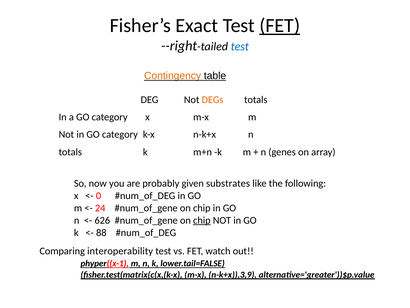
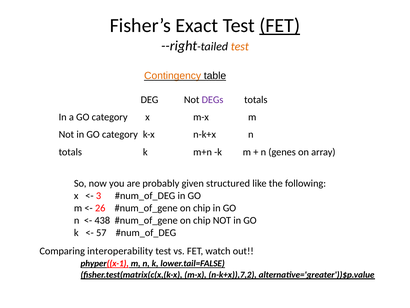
test at (240, 46) colour: blue -> orange
DEGs colour: orange -> purple
substrates: substrates -> structured
0: 0 -> 3
24: 24 -> 26
626: 626 -> 438
chip at (202, 220) underline: present -> none
88: 88 -> 57
n-k+x)),3,9: n-k+x)),3,9 -> n-k+x)),7,2
